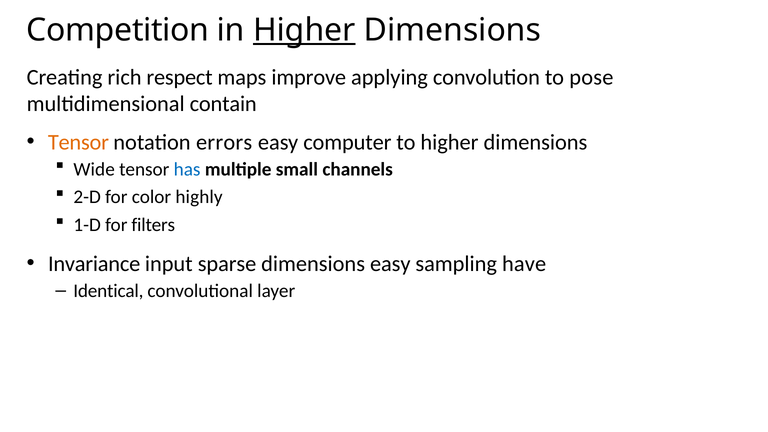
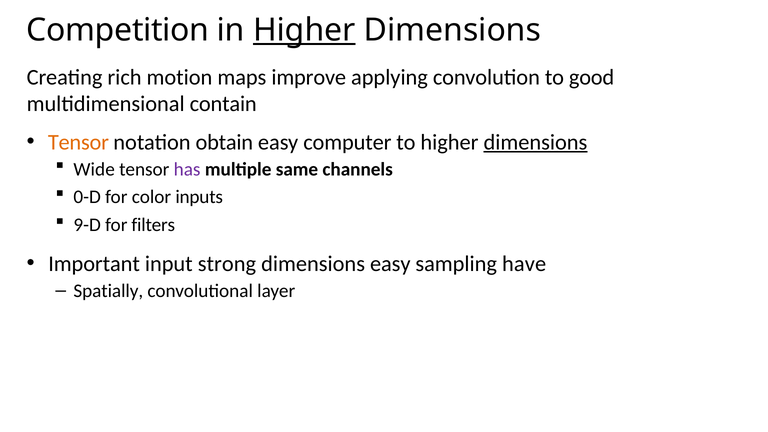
respect: respect -> motion
pose: pose -> good
errors: errors -> obtain
dimensions at (535, 142) underline: none -> present
has colour: blue -> purple
small: small -> same
2-D: 2-D -> 0-D
highly: highly -> inputs
1-D: 1-D -> 9-D
Invariance: Invariance -> Important
sparse: sparse -> strong
Identical: Identical -> Spatially
